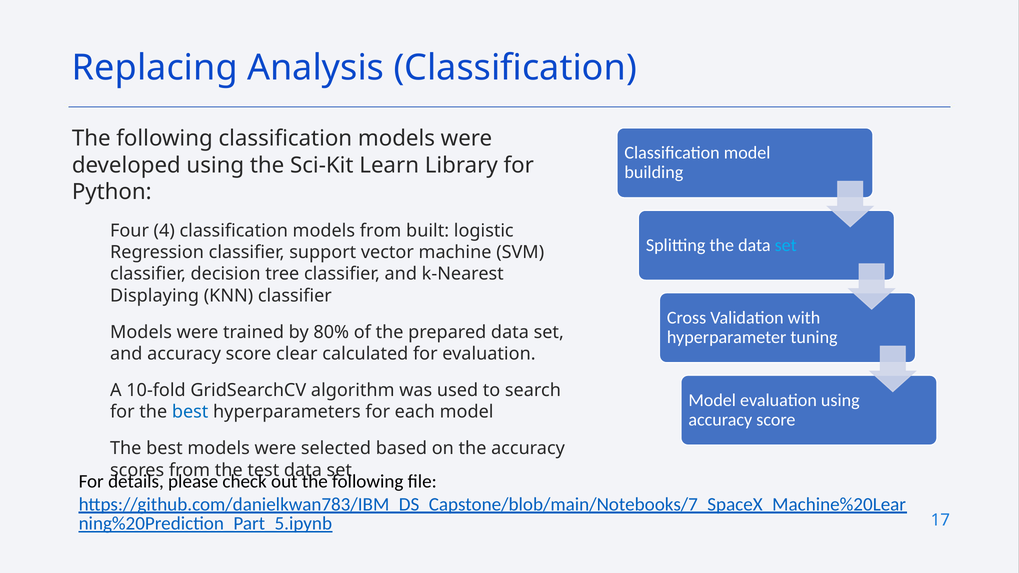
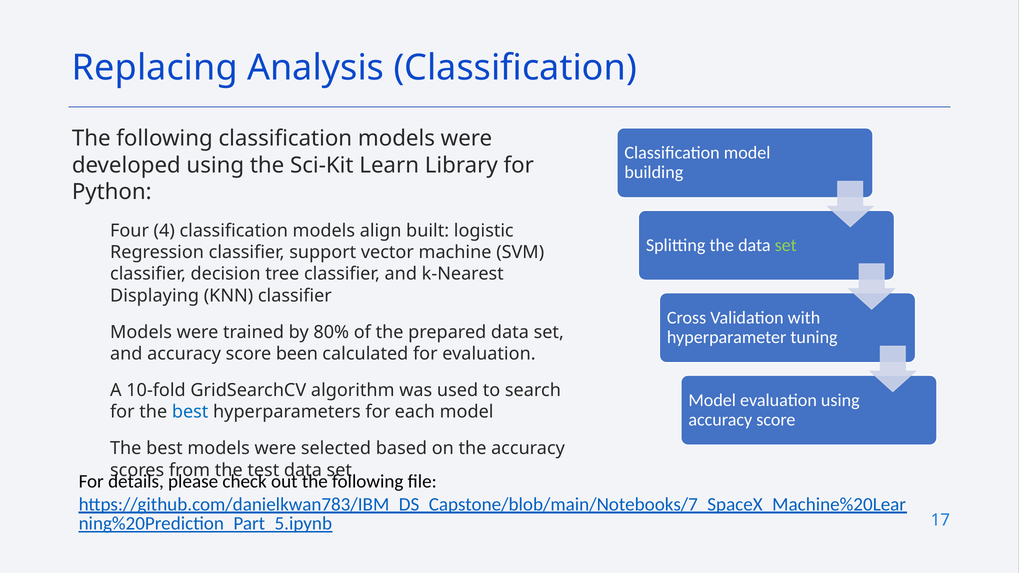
models from: from -> align
set at (786, 245) colour: light blue -> light green
clear: clear -> been
